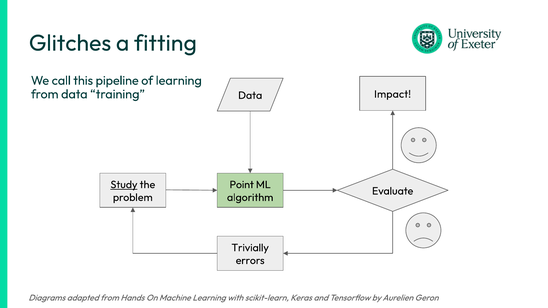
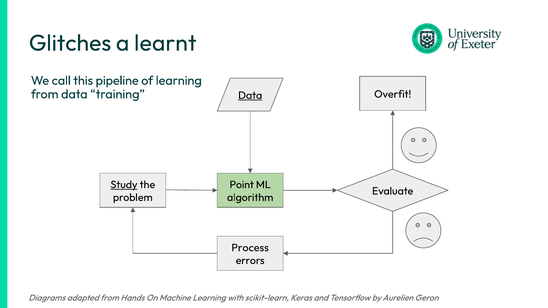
fitting: fitting -> learnt
Impact: Impact -> Overfit
Data at (250, 95) underline: none -> present
Trivially: Trivially -> Process
